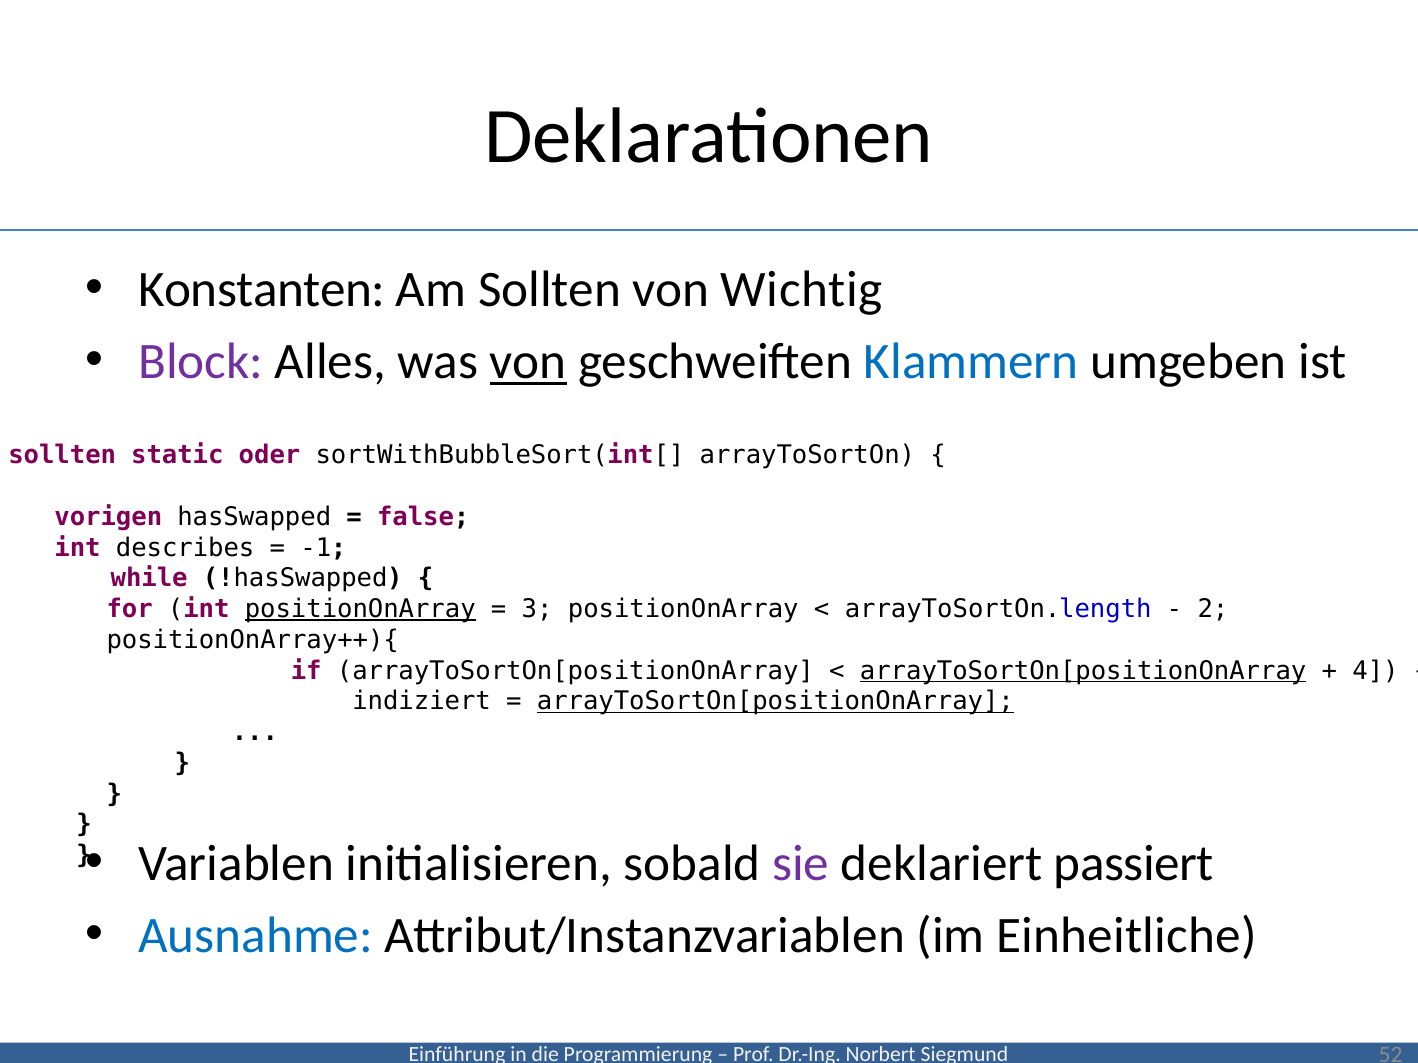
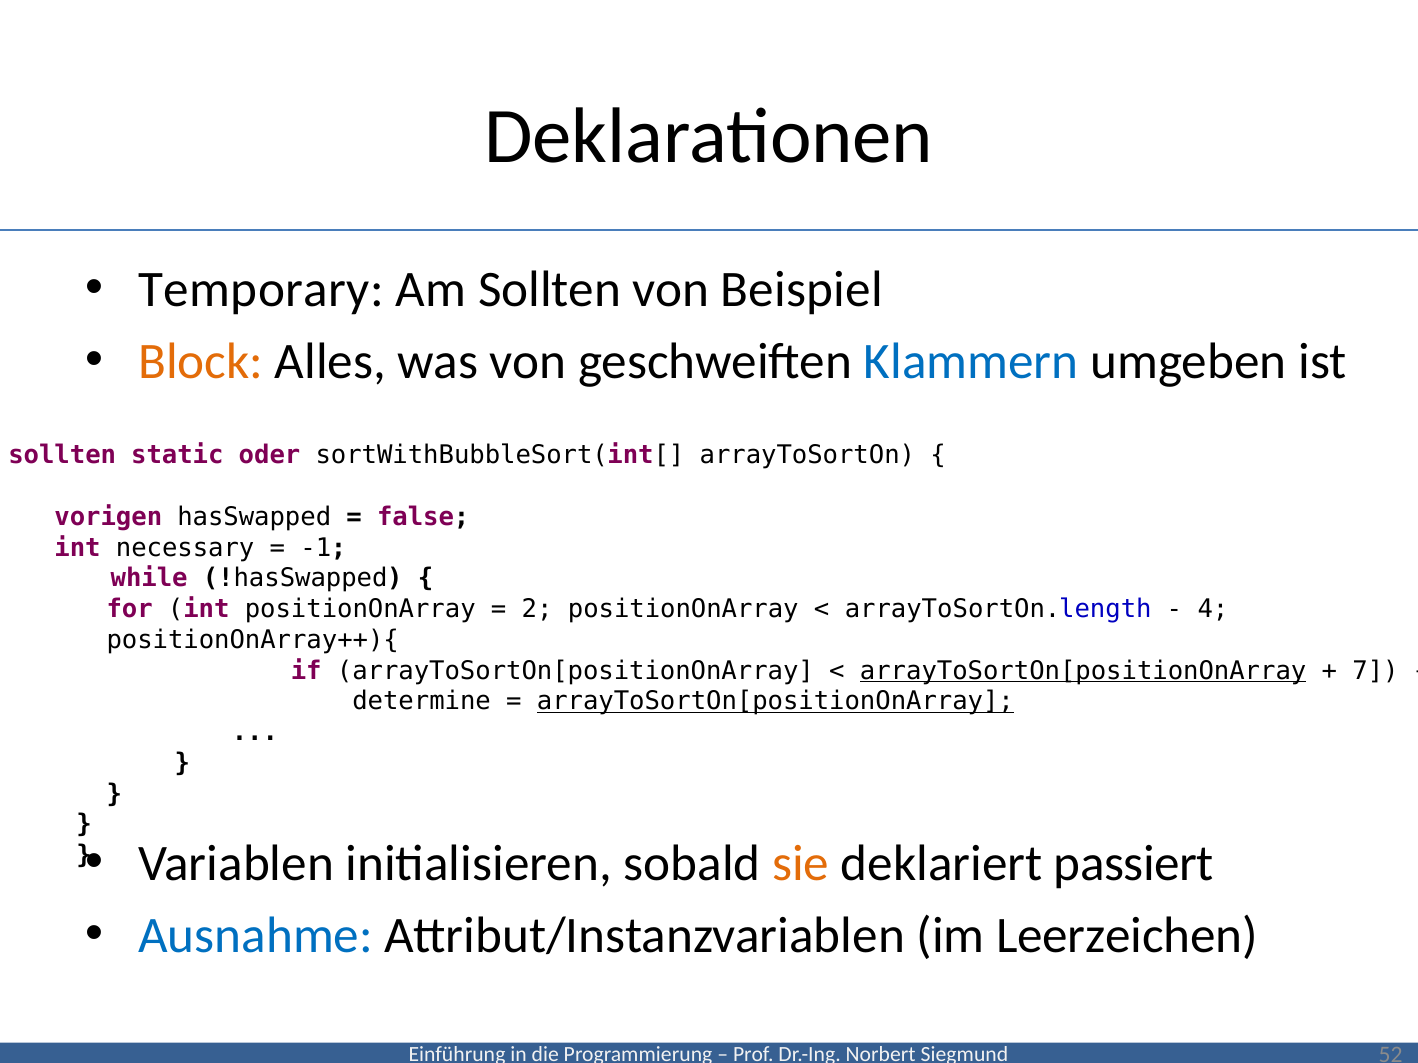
Konstanten: Konstanten -> Temporary
Wichtig: Wichtig -> Beispiel
Block colour: purple -> orange
von at (528, 361) underline: present -> none
describes: describes -> necessary
positionOnArray at (360, 609) underline: present -> none
3: 3 -> 2
2: 2 -> 4
4: 4 -> 7
indiziert: indiziert -> determine
sie colour: purple -> orange
Einheitliche: Einheitliche -> Leerzeichen
